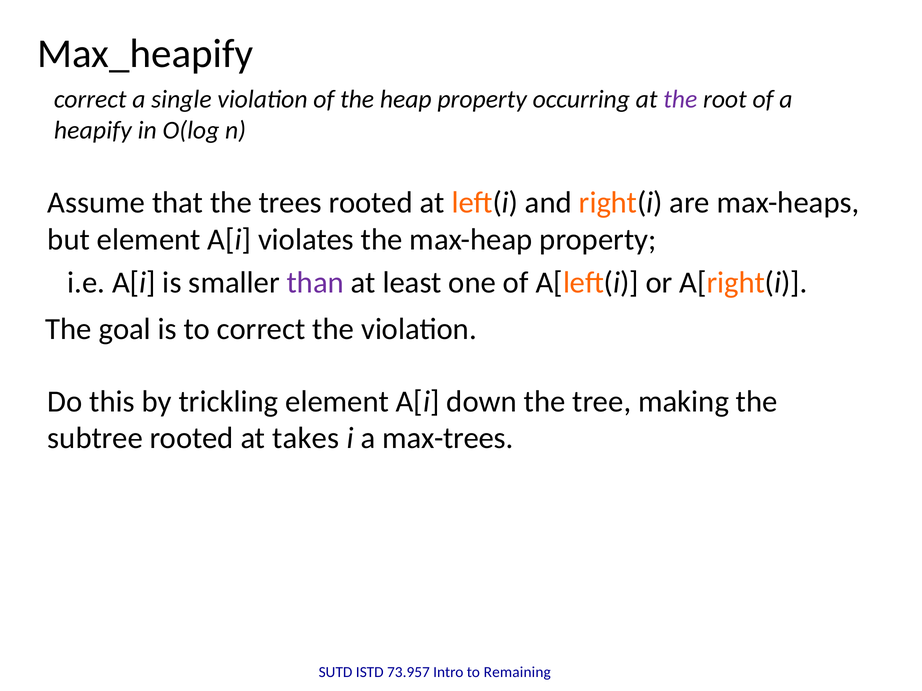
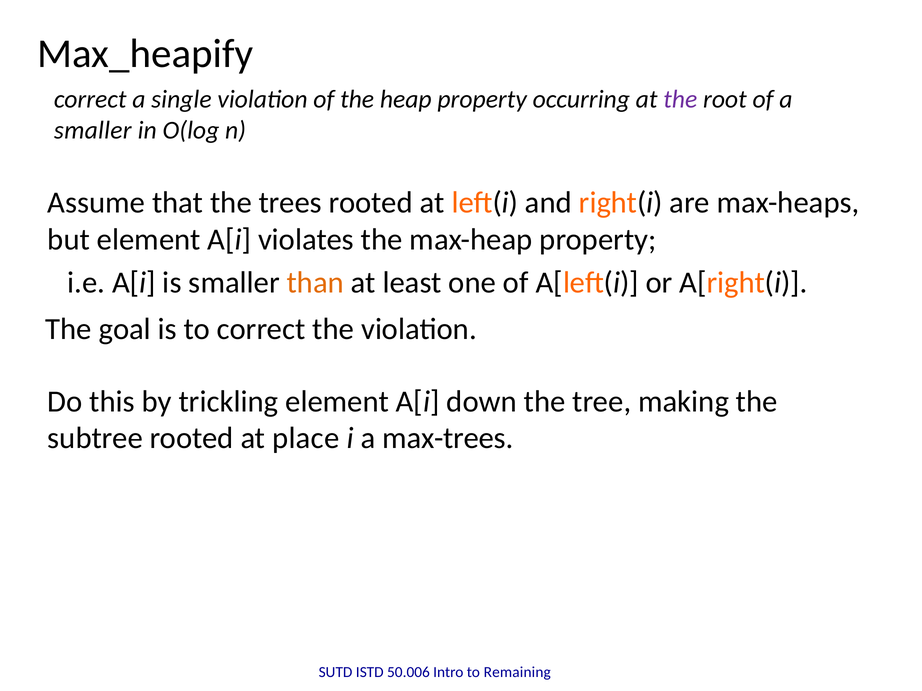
heapify at (93, 130): heapify -> smaller
than colour: purple -> orange
takes: takes -> place
73.957: 73.957 -> 50.006
